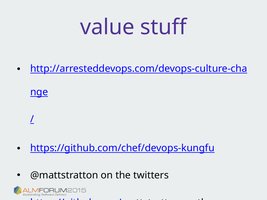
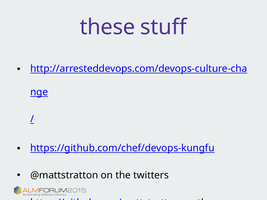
value: value -> these
